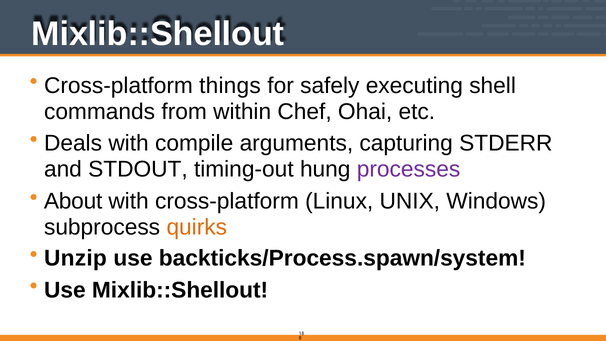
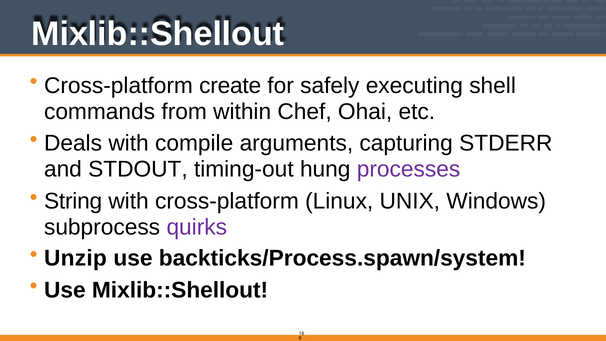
things: things -> create
About: About -> String
quirks colour: orange -> purple
